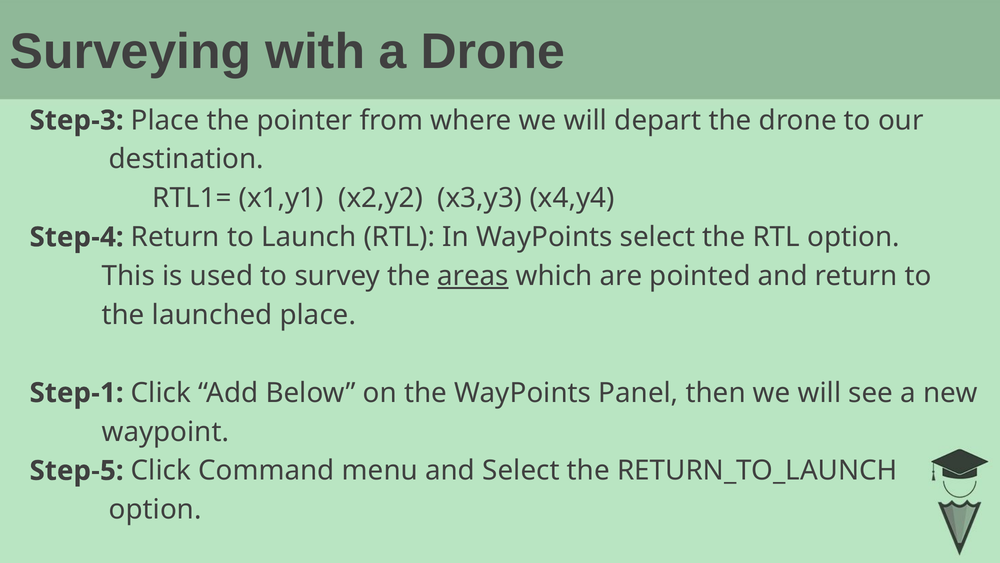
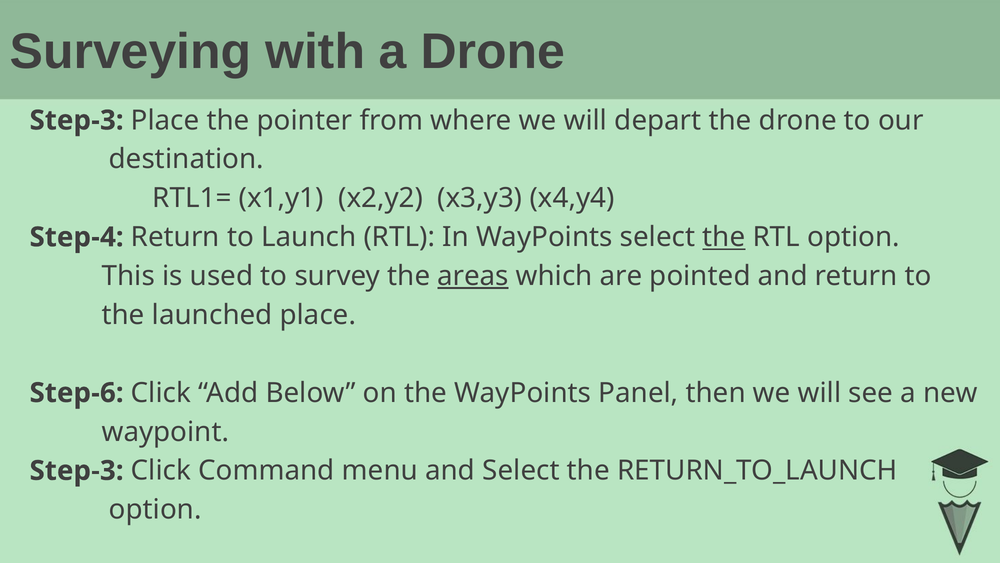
the at (724, 237) underline: none -> present
Step-1: Step-1 -> Step-6
Step-5 at (77, 470): Step-5 -> Step-3
